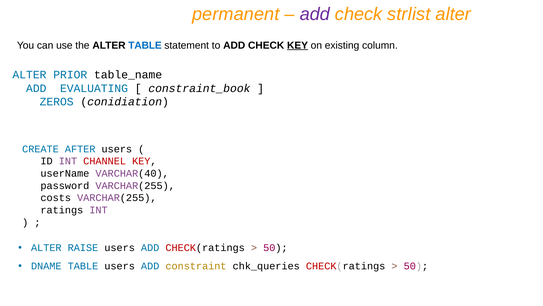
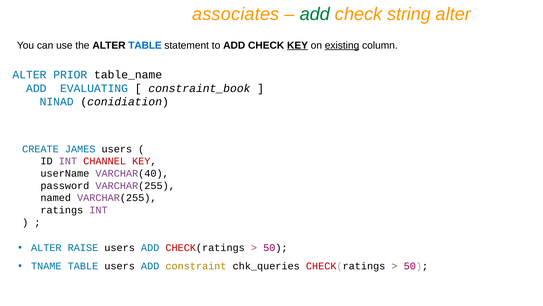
permanent: permanent -> associates
add at (315, 14) colour: purple -> green
strlist: strlist -> string
existing underline: none -> present
ZEROS: ZEROS -> NINAD
AFTER: AFTER -> JAMES
costs: costs -> named
DNAME: DNAME -> TNAME
